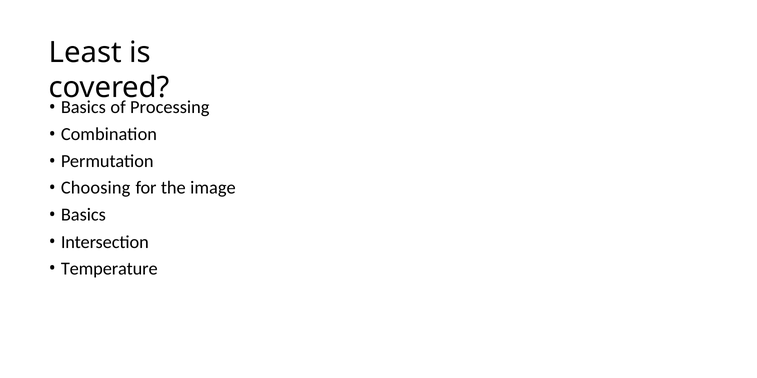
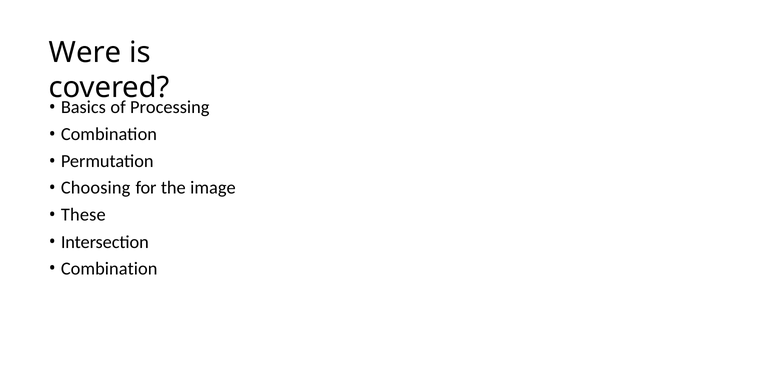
Least: Least -> Were
Basics at (83, 215): Basics -> These
Temperature at (109, 269): Temperature -> Combination
